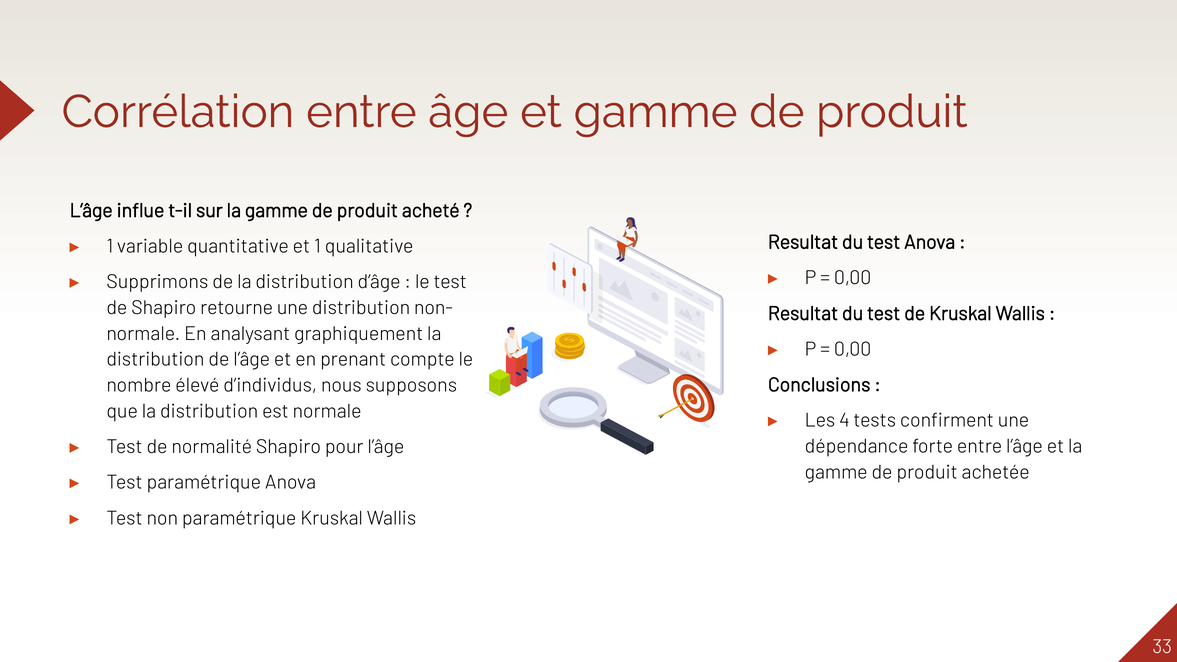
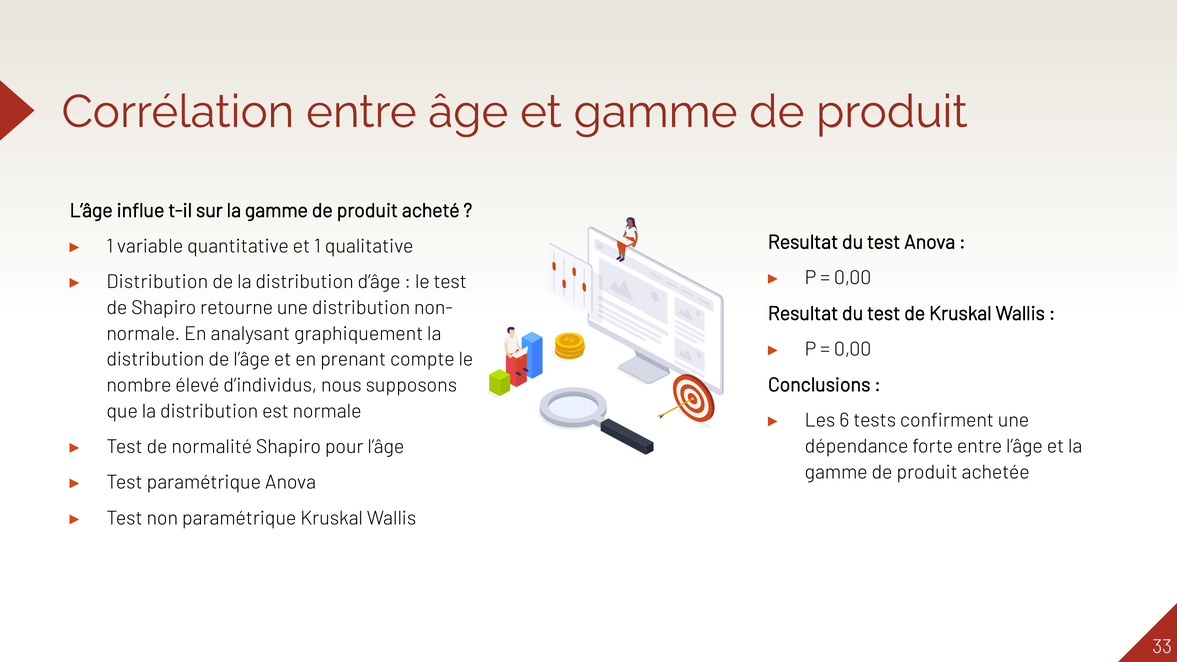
Supprimons at (157, 282): Supprimons -> Distribution
4: 4 -> 6
